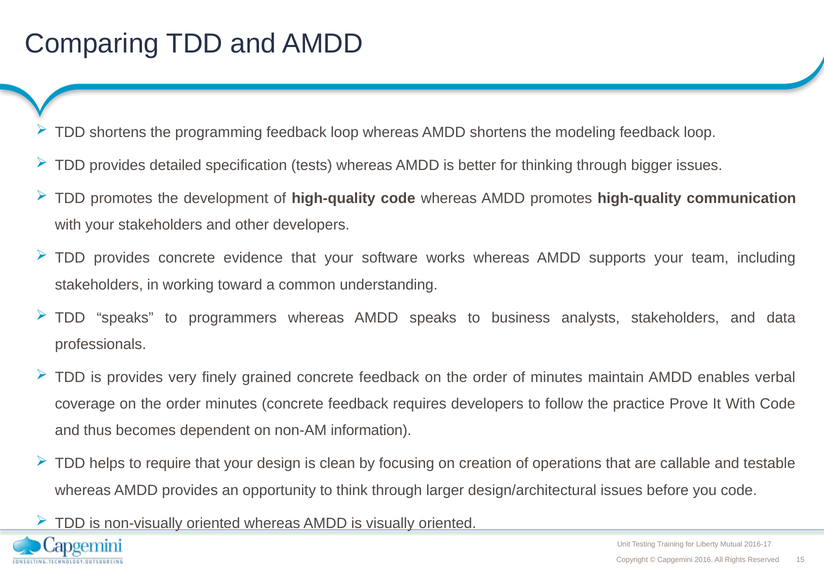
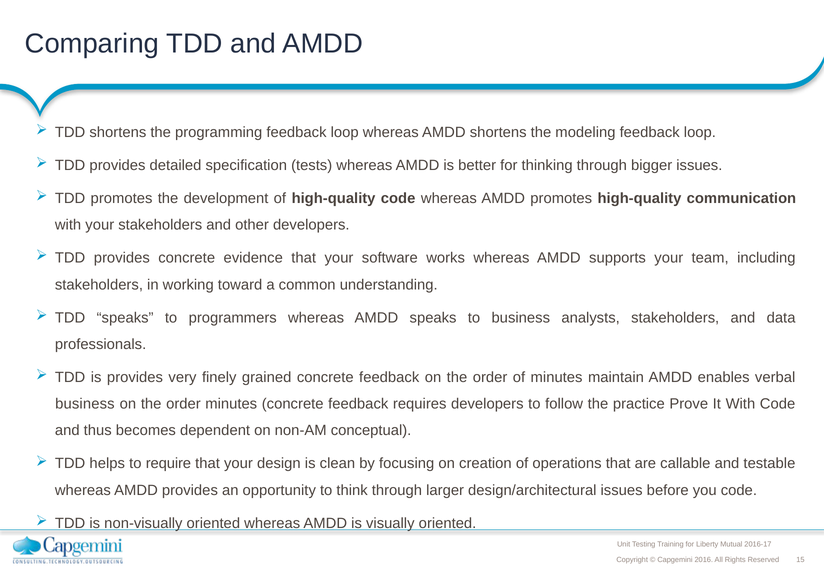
coverage at (85, 404): coverage -> business
information: information -> conceptual
